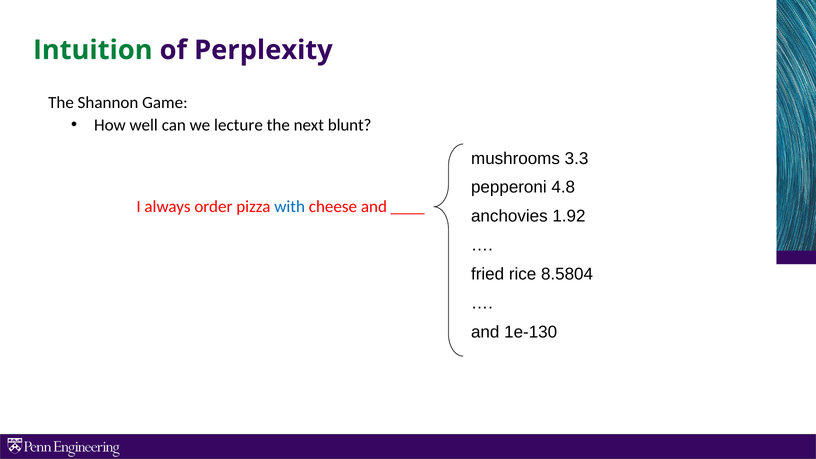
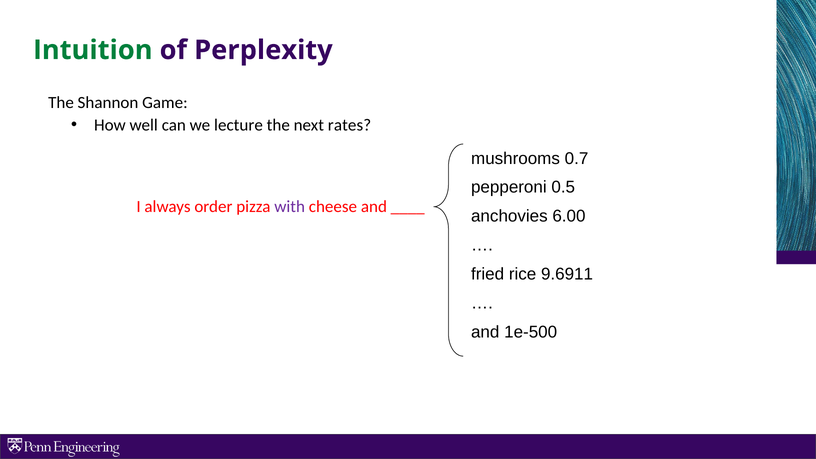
blunt: blunt -> rates
3.3: 3.3 -> 0.7
4.8: 4.8 -> 0.5
with colour: blue -> purple
1.92: 1.92 -> 6.00
8.5804: 8.5804 -> 9.6911
1e-130: 1e-130 -> 1e-500
